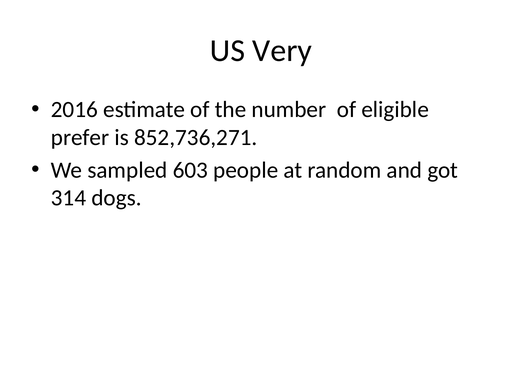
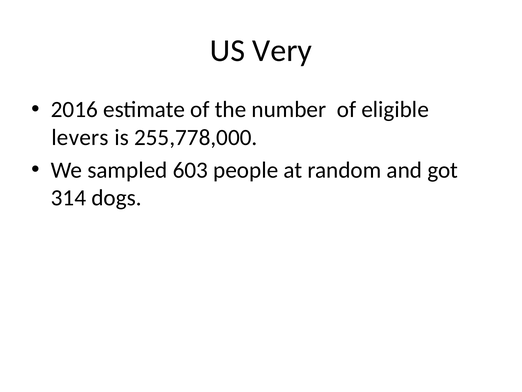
prefer: prefer -> levers
852,736,271: 852,736,271 -> 255,778,000
